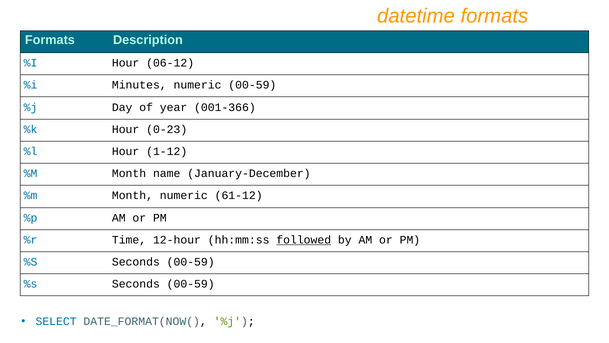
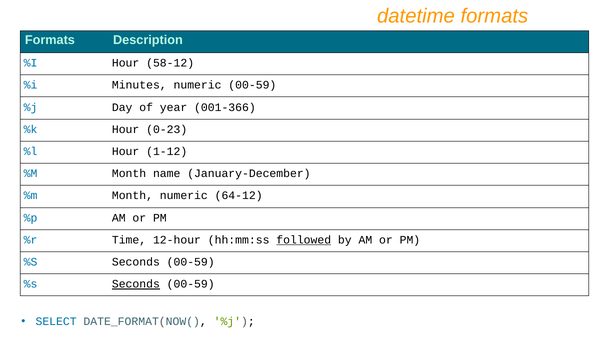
06-12: 06-12 -> 58-12
61-12: 61-12 -> 64-12
Seconds at (136, 284) underline: none -> present
